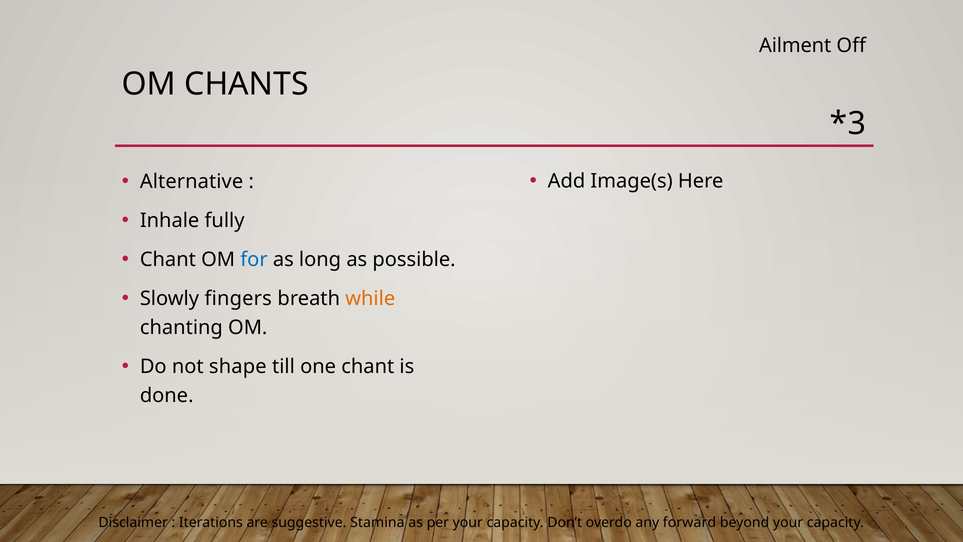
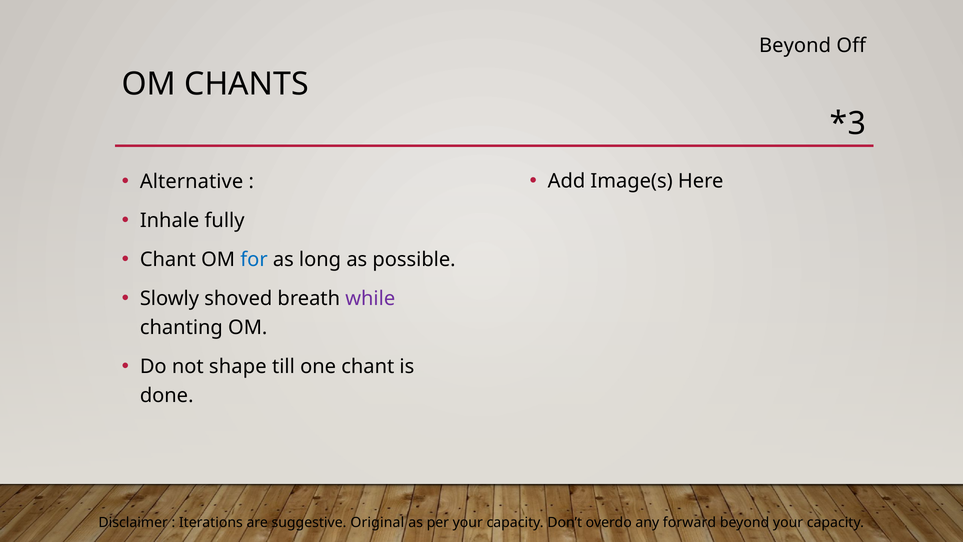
Ailment at (795, 45): Ailment -> Beyond
fingers: fingers -> shoved
while colour: orange -> purple
Stamina: Stamina -> Original
